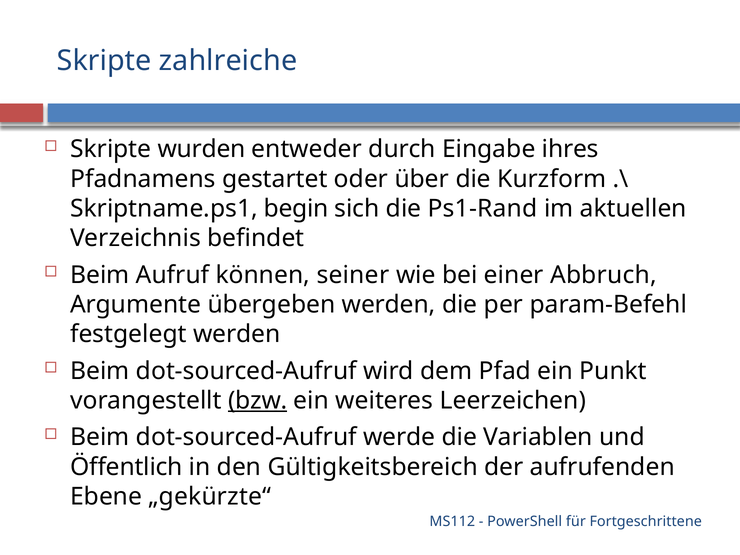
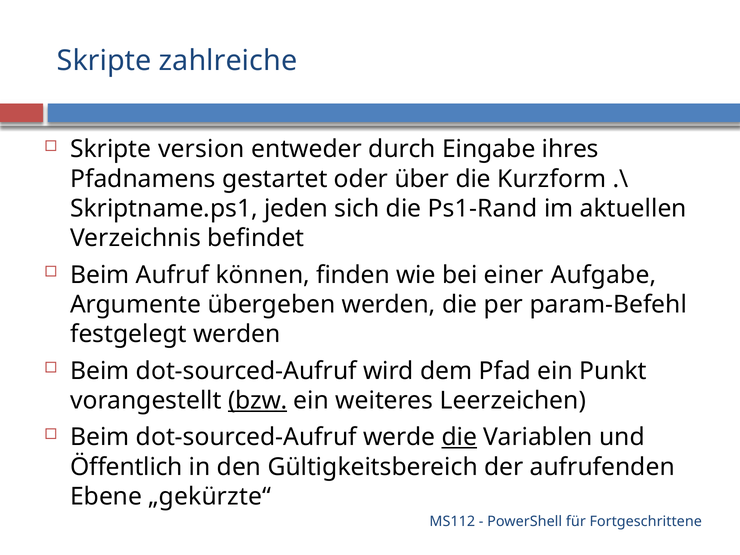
wurden: wurden -> version
begin: begin -> jeden
seiner: seiner -> finden
Abbruch: Abbruch -> Aufgabe
die at (459, 437) underline: none -> present
